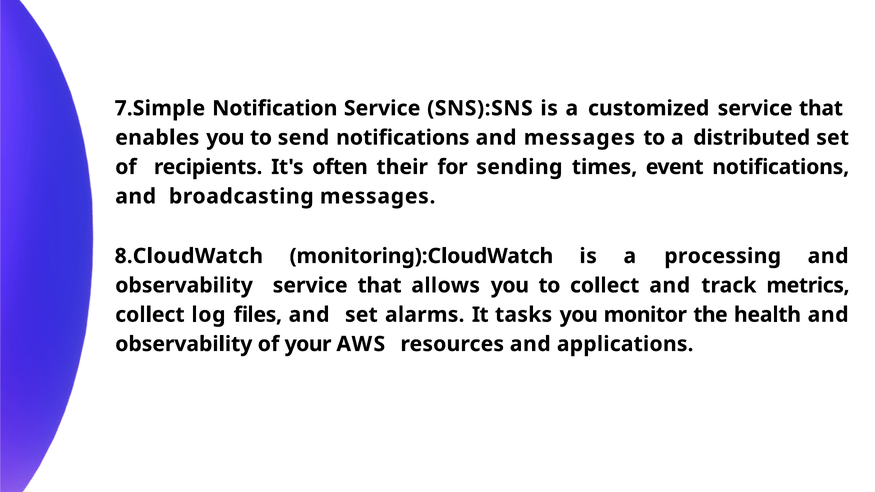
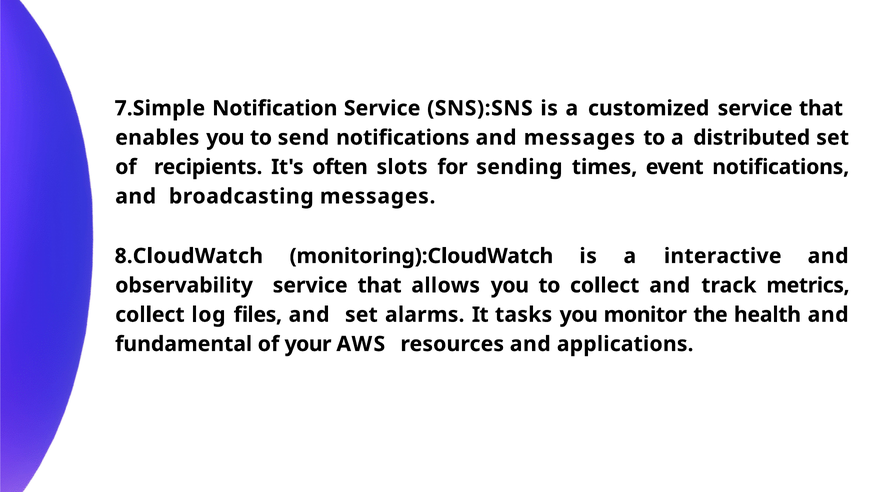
their: their -> slots
processing: processing -> interactive
observability at (184, 344): observability -> fundamental
